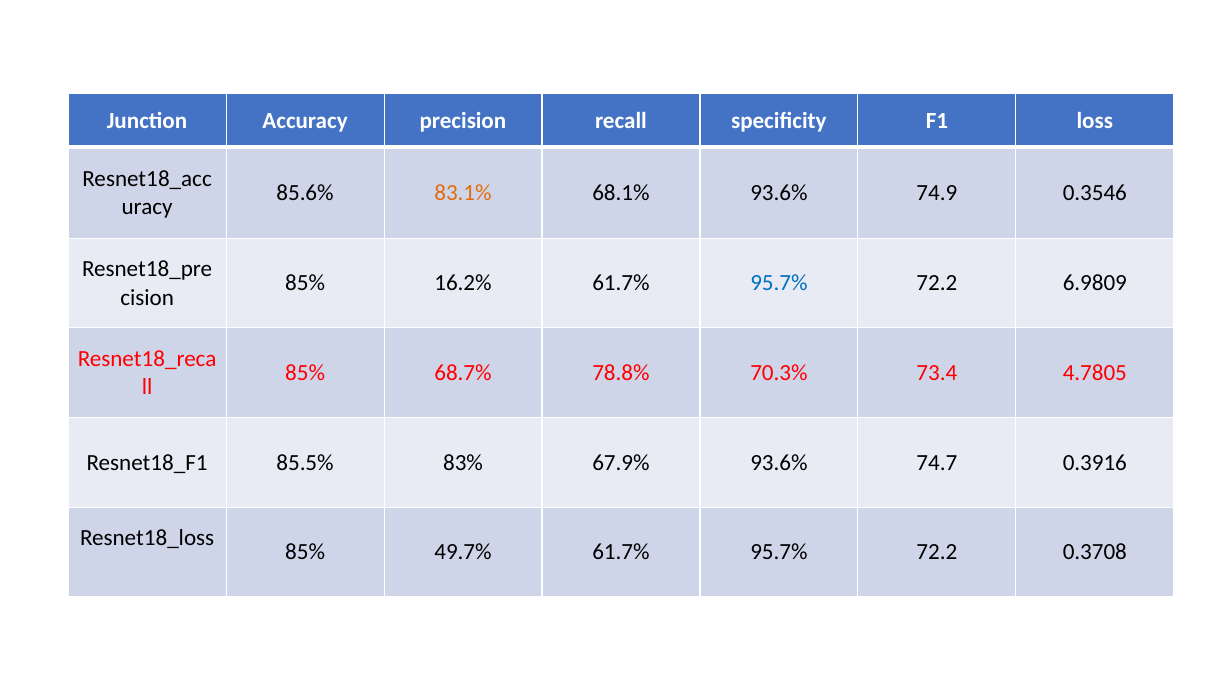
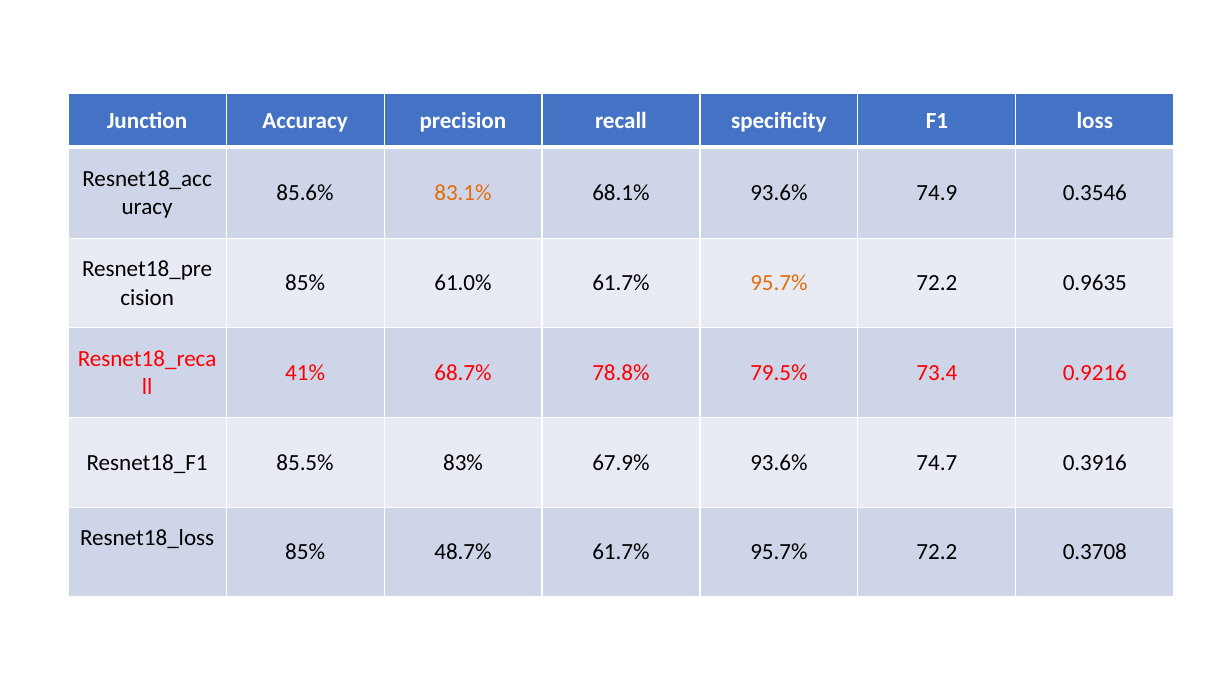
16.2%: 16.2% -> 61.0%
95.7% at (779, 283) colour: blue -> orange
6.9809: 6.9809 -> 0.9635
85% at (305, 373): 85% -> 41%
70.3%: 70.3% -> 79.5%
4.7805: 4.7805 -> 0.9216
49.7%: 49.7% -> 48.7%
